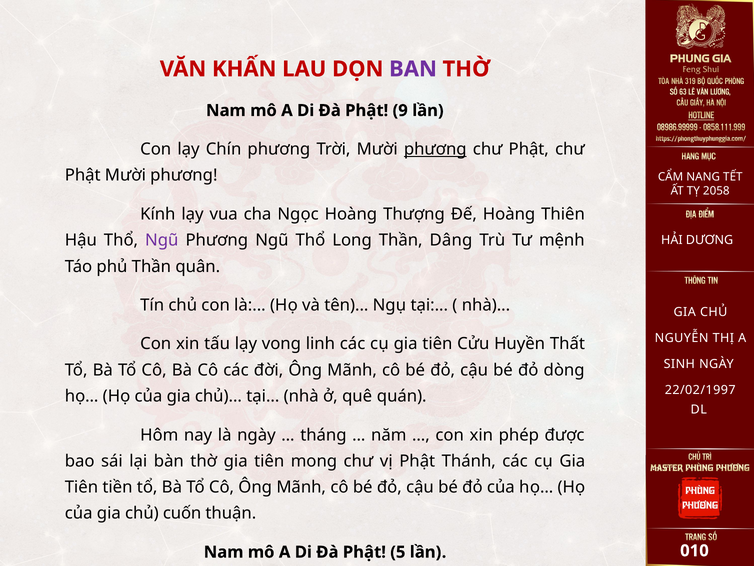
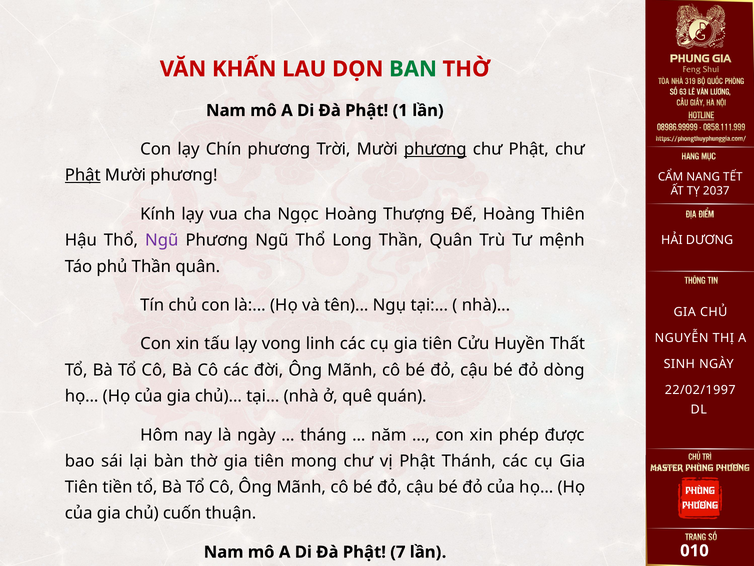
BAN colour: purple -> green
9: 9 -> 1
Phật at (83, 175) underline: none -> present
2058: 2058 -> 2037
Long Thần Dâng: Dâng -> Quân
5: 5 -> 7
